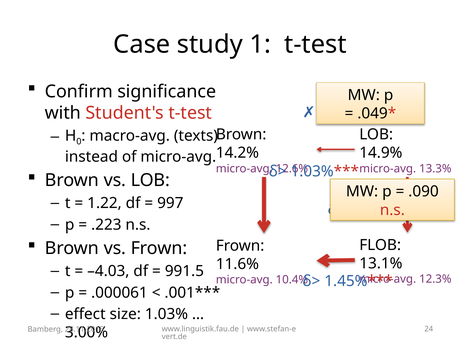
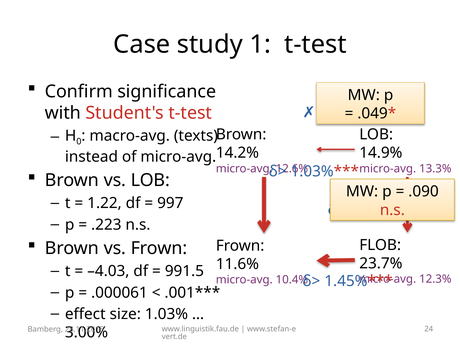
13.1%: 13.1% -> 23.7%
